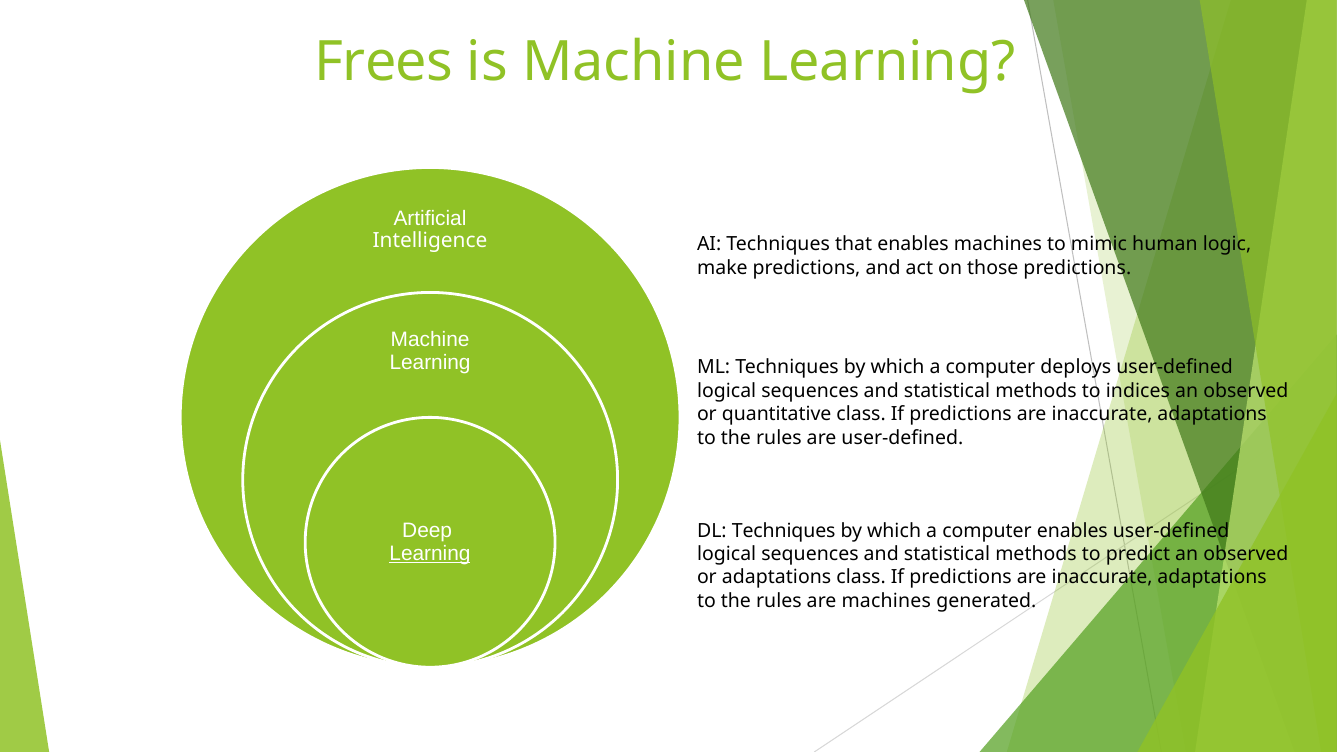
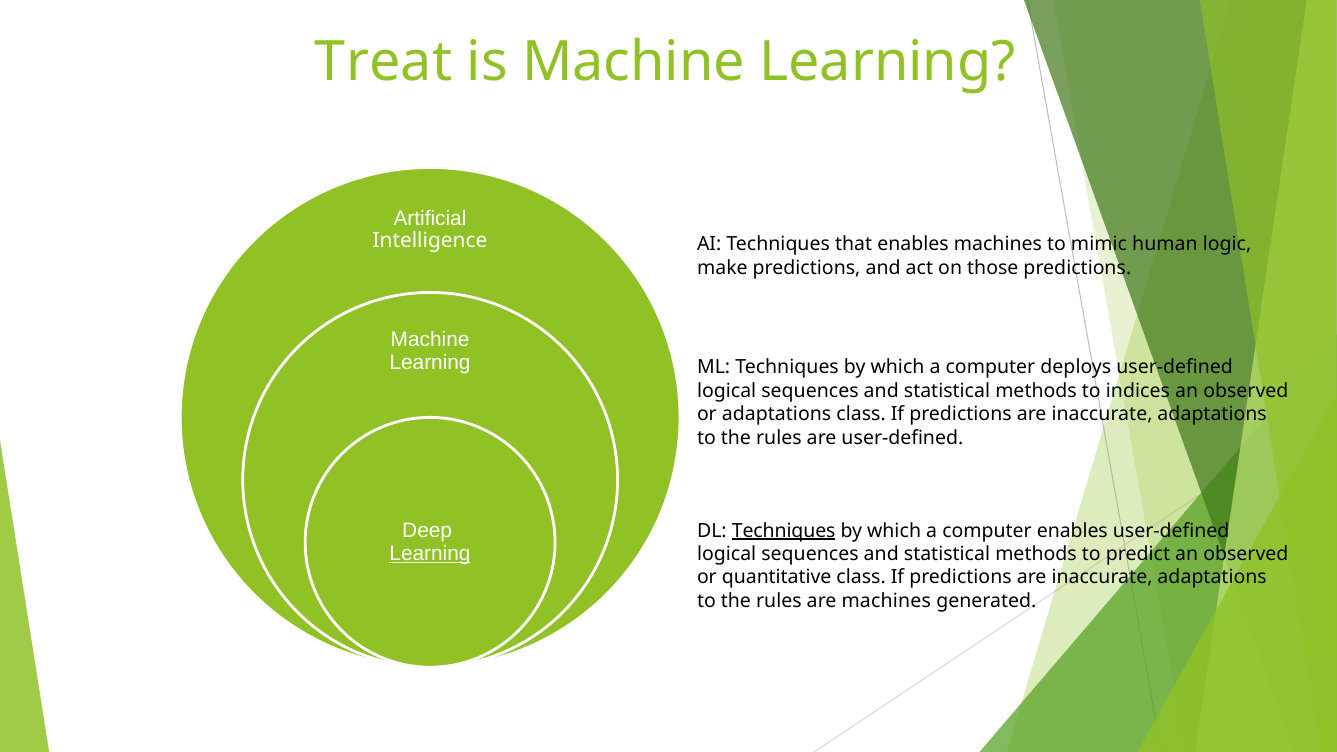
Frees: Frees -> Treat
or quantitative: quantitative -> adaptations
Techniques at (784, 531) underline: none -> present
or adaptations: adaptations -> quantitative
